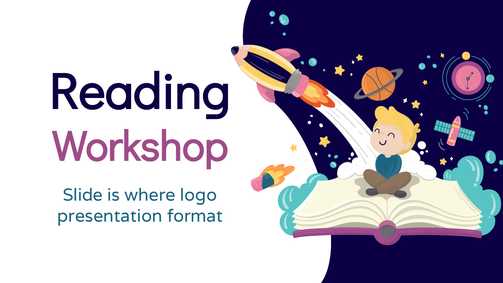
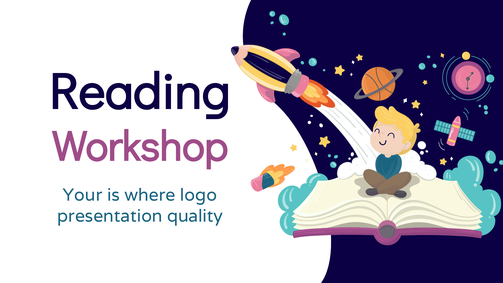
Slide: Slide -> Your
format: format -> quality
